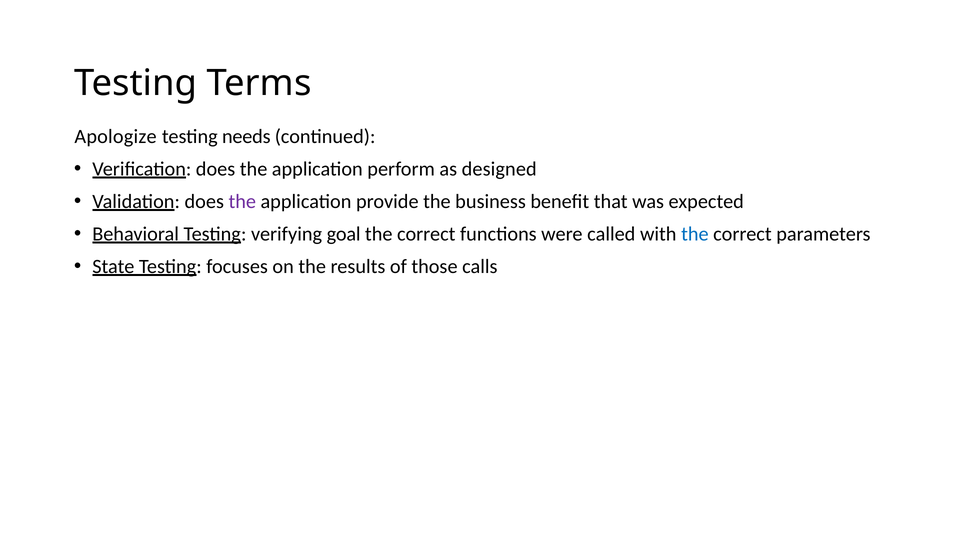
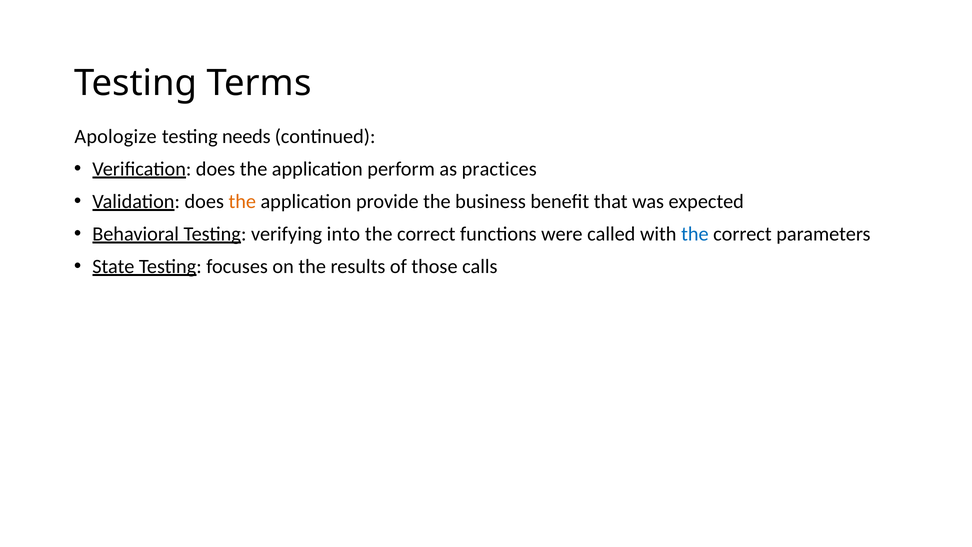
designed: designed -> practices
the at (242, 201) colour: purple -> orange
goal: goal -> into
